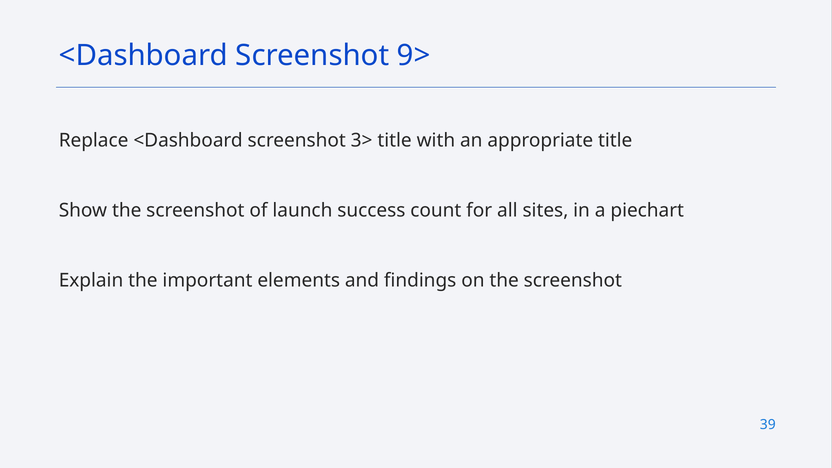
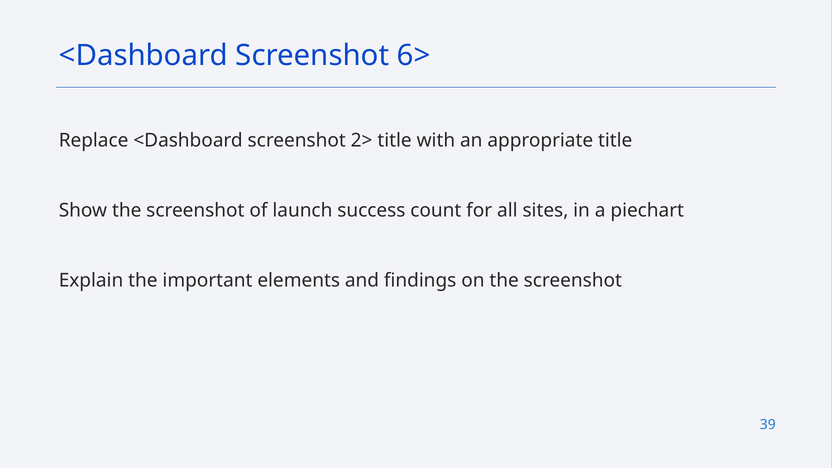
9>: 9> -> 6>
3>: 3> -> 2>
